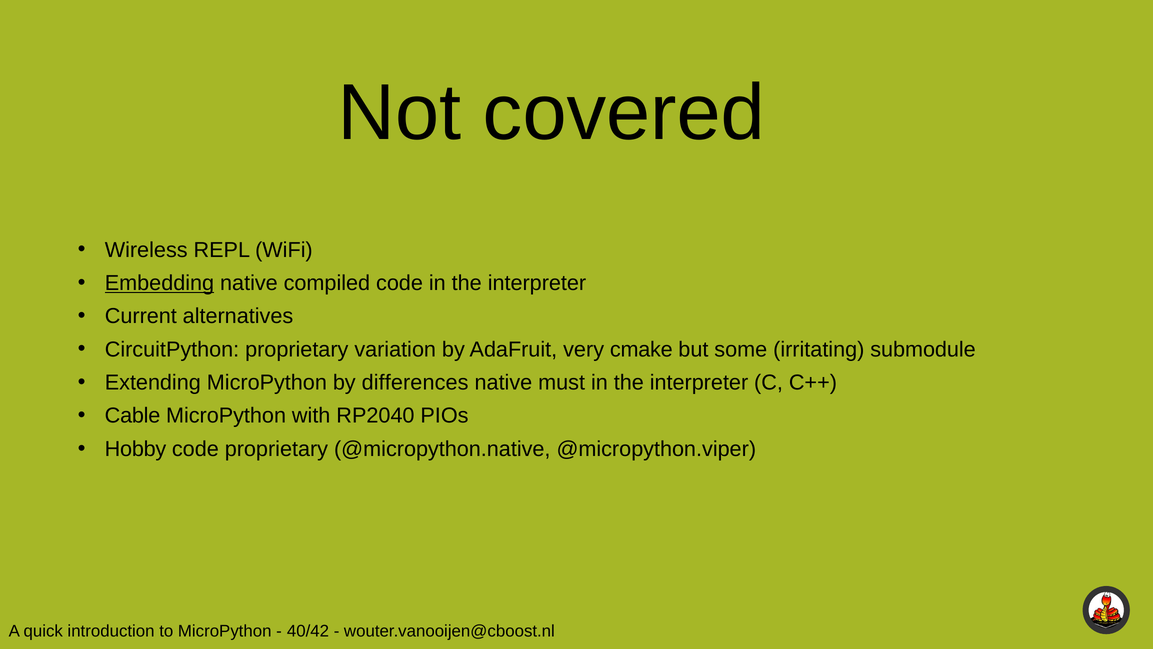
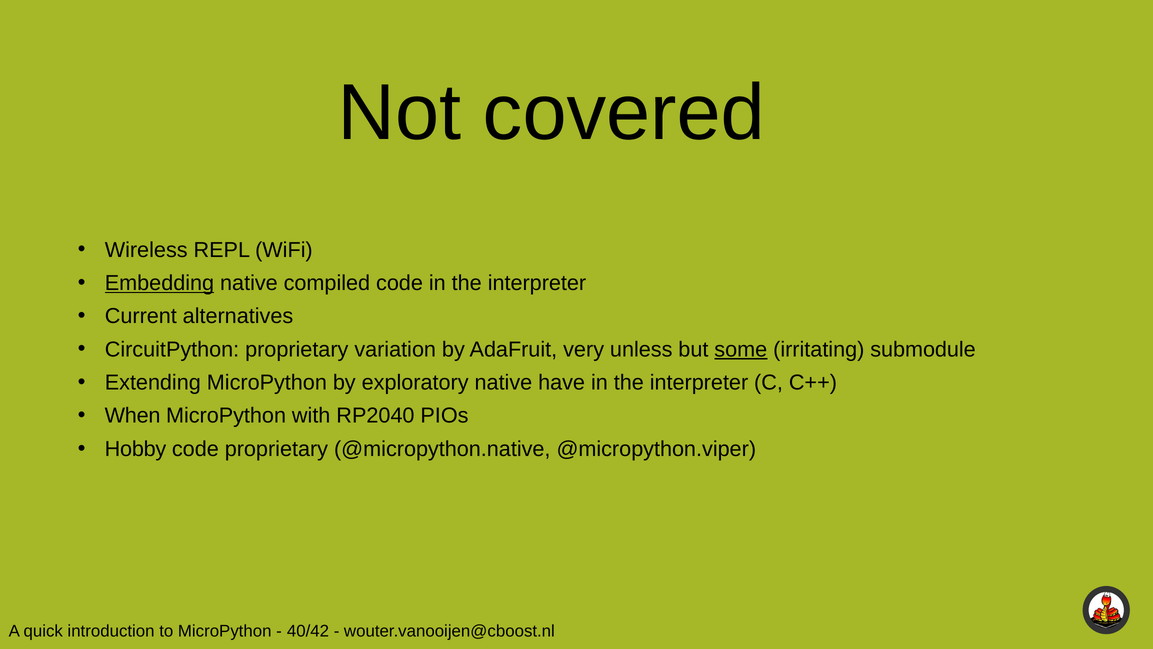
cmake: cmake -> unless
some underline: none -> present
differences: differences -> exploratory
must: must -> have
Cable: Cable -> When
